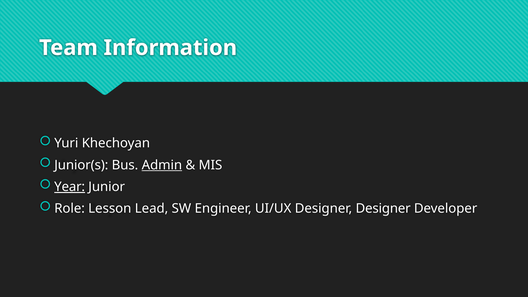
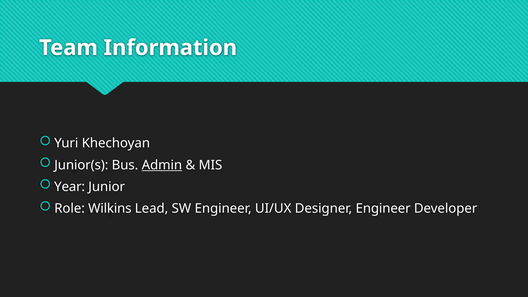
Year underline: present -> none
Lesson: Lesson -> Wilkins
Designer Designer: Designer -> Engineer
